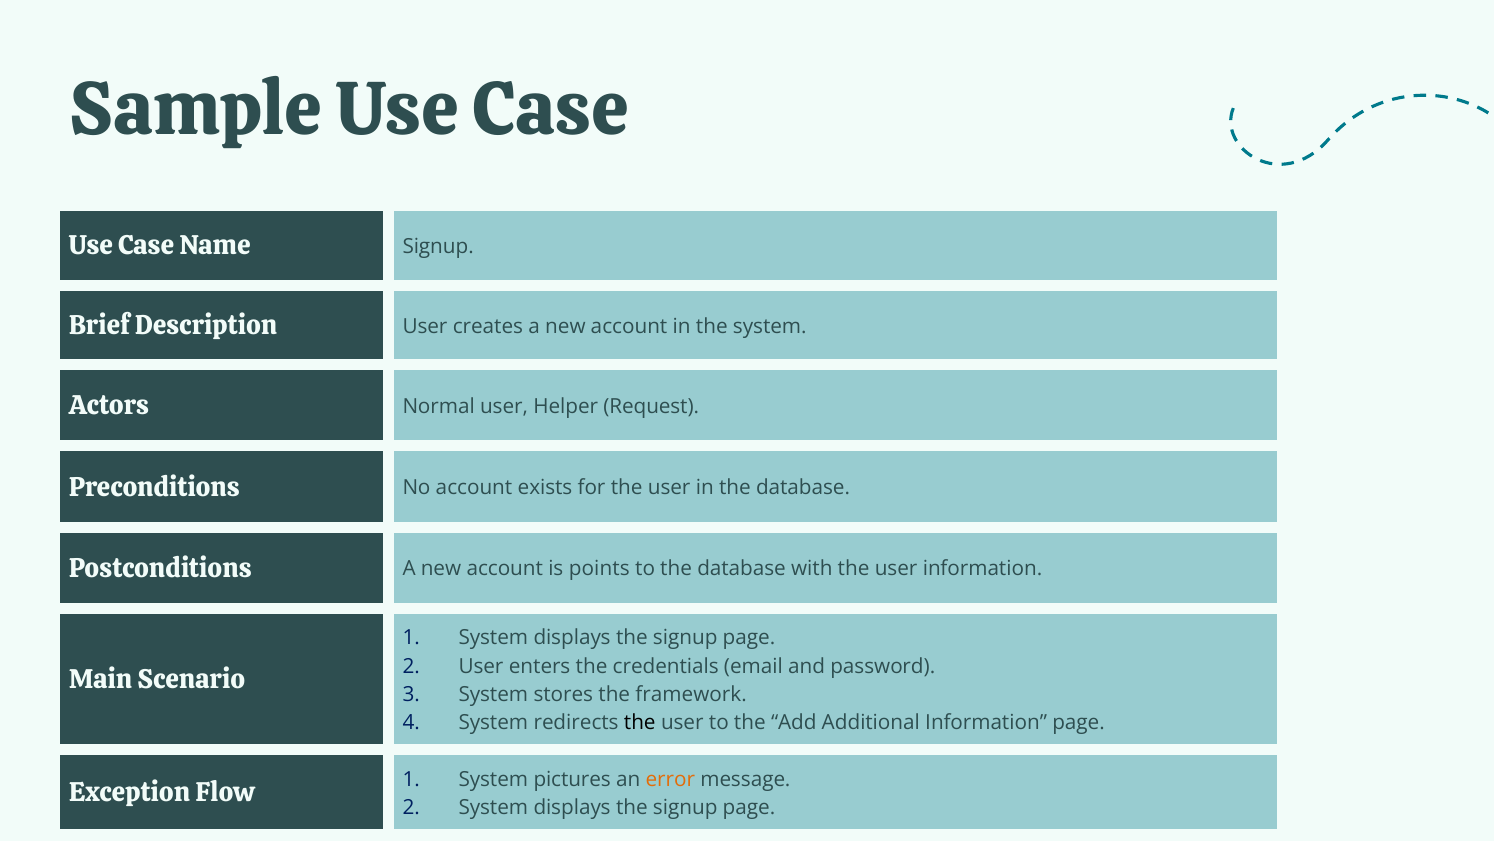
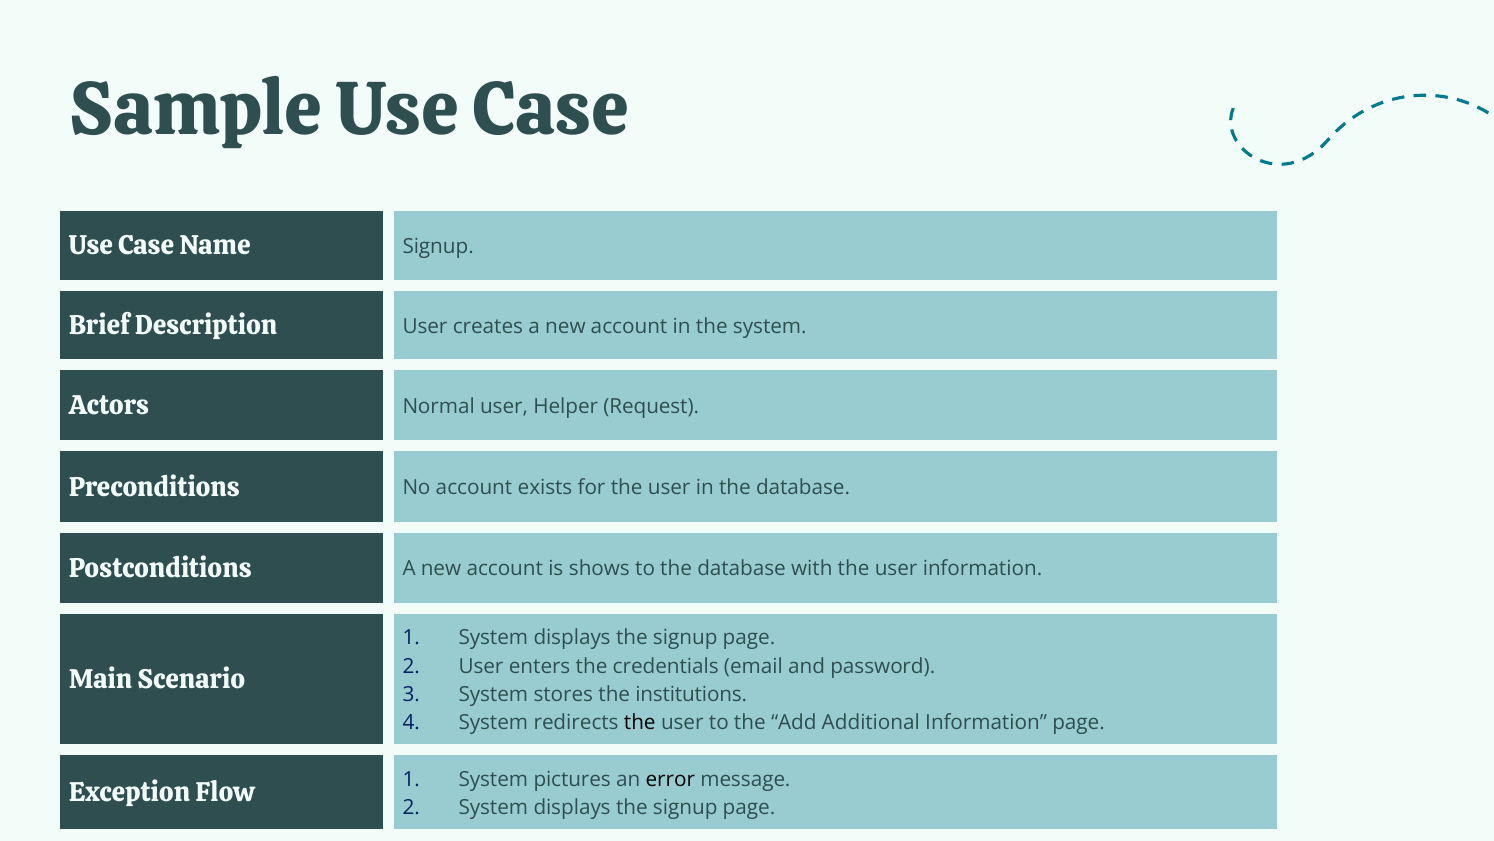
points: points -> shows
framework: framework -> institutions
error colour: orange -> black
